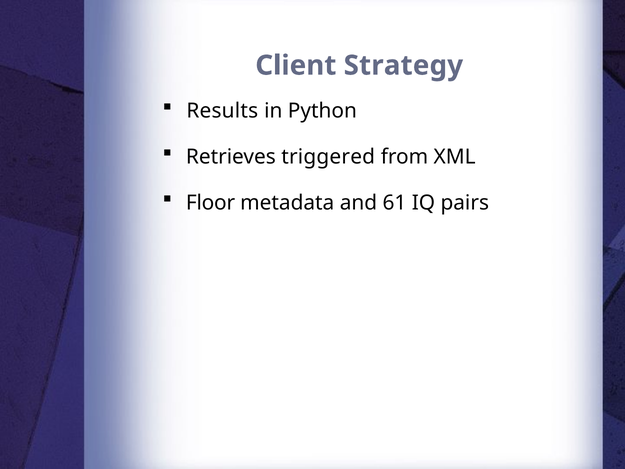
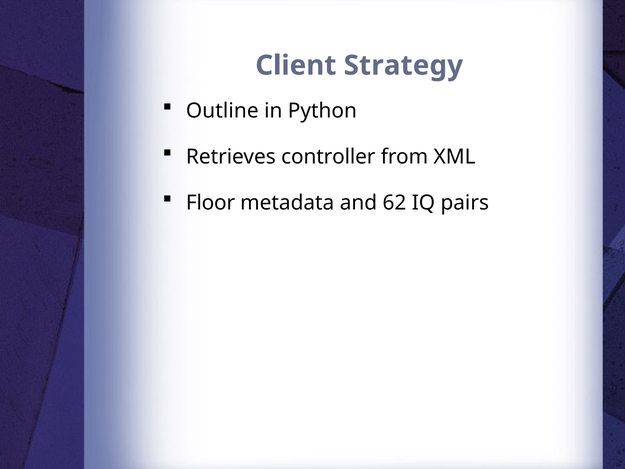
Results: Results -> Outline
triggered: triggered -> controller
61: 61 -> 62
